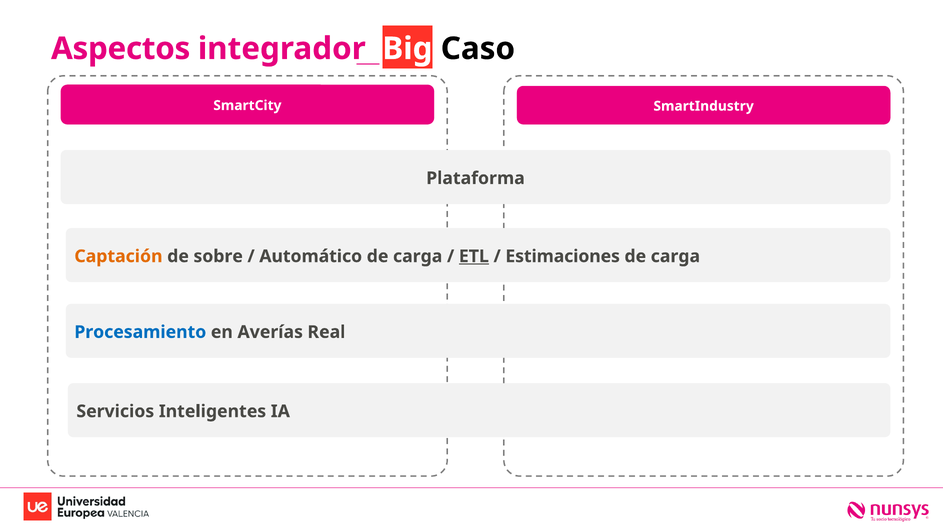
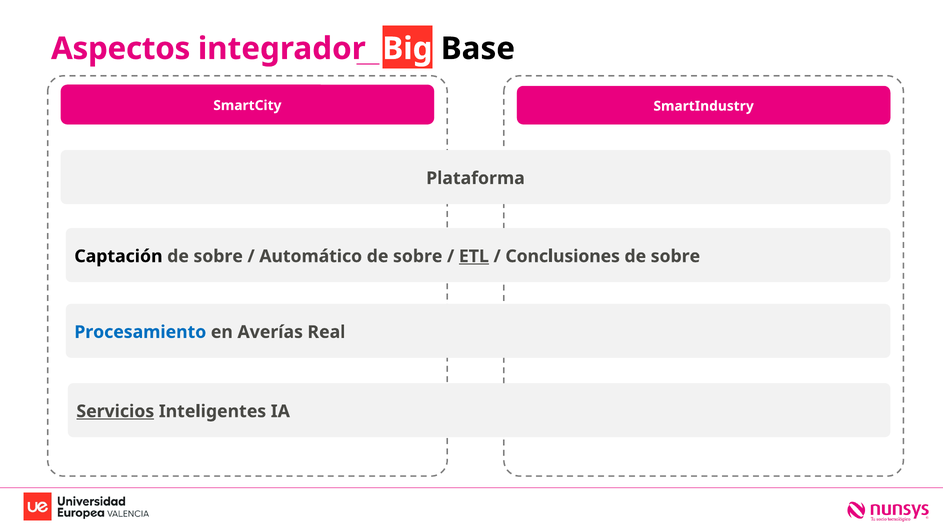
Caso: Caso -> Base
Captación colour: orange -> black
carga at (418, 257): carga -> sobre
Estimaciones: Estimaciones -> Conclusiones
carga at (675, 257): carga -> sobre
Servicios underline: none -> present
